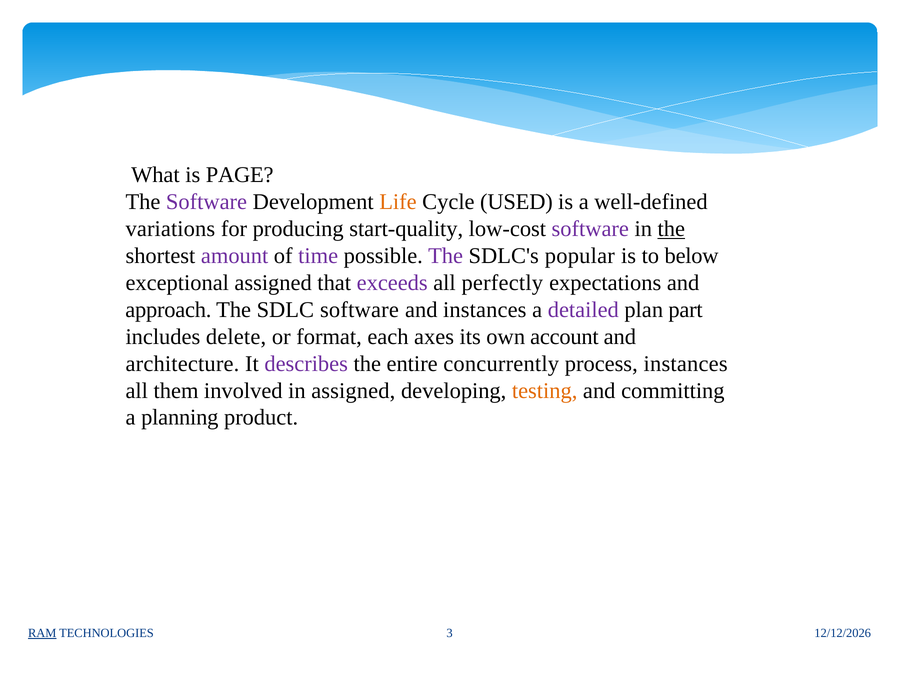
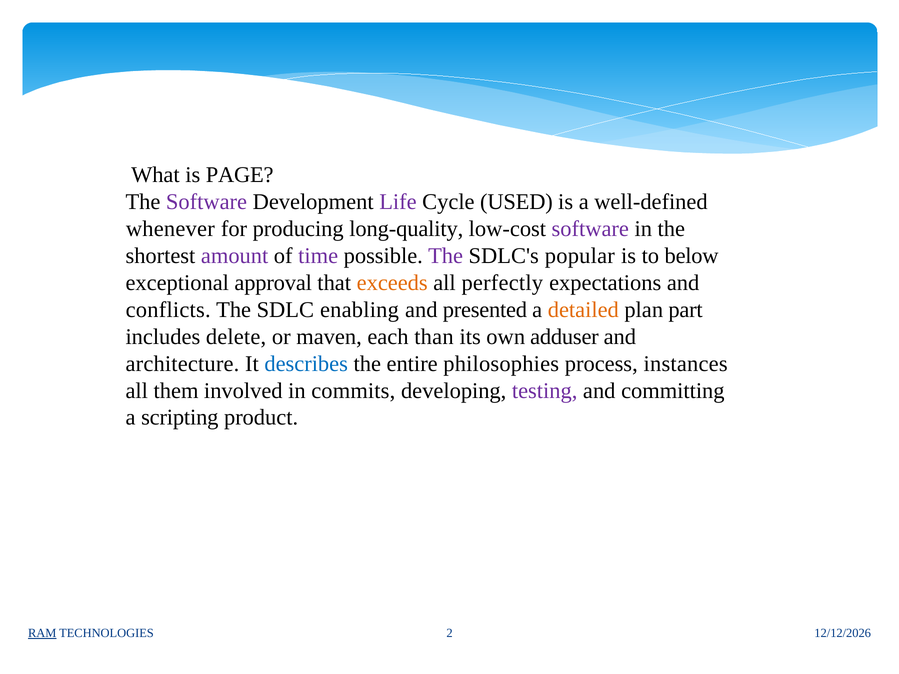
Life colour: orange -> purple
variations: variations -> whenever
start-quality: start-quality -> long-quality
the at (671, 229) underline: present -> none
exceptional assigned: assigned -> approval
exceeds colour: purple -> orange
approach: approach -> conflicts
SDLC software: software -> enabling
and instances: instances -> presented
detailed colour: purple -> orange
format: format -> maven
axes: axes -> than
account: account -> adduser
describes colour: purple -> blue
concurrently: concurrently -> philosophies
in assigned: assigned -> commits
testing colour: orange -> purple
planning: planning -> scripting
3: 3 -> 2
